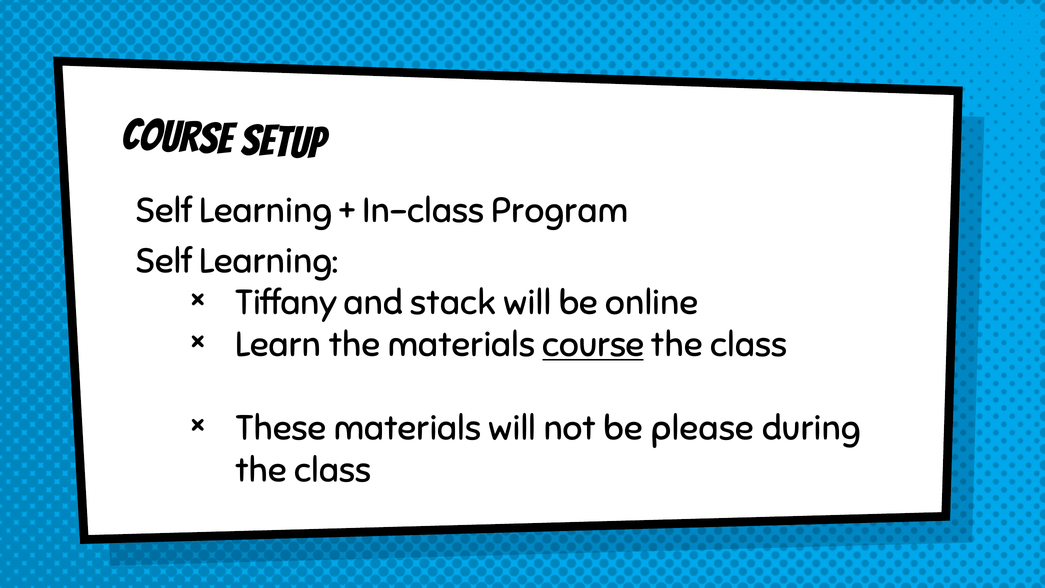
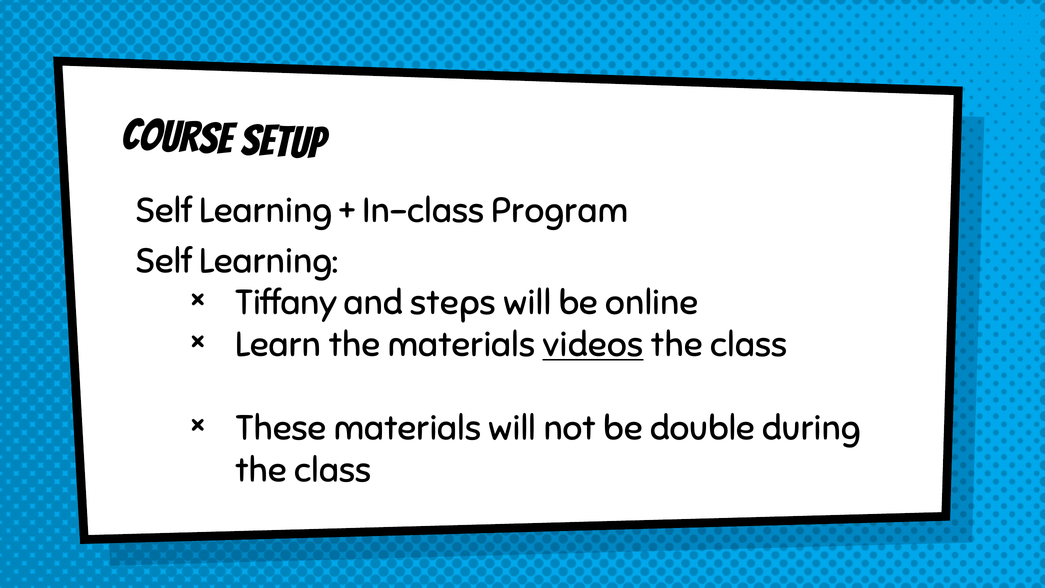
stack: stack -> steps
materials course: course -> videos
please: please -> double
